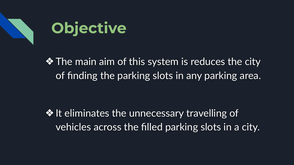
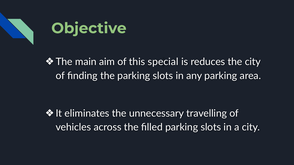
system: system -> special
